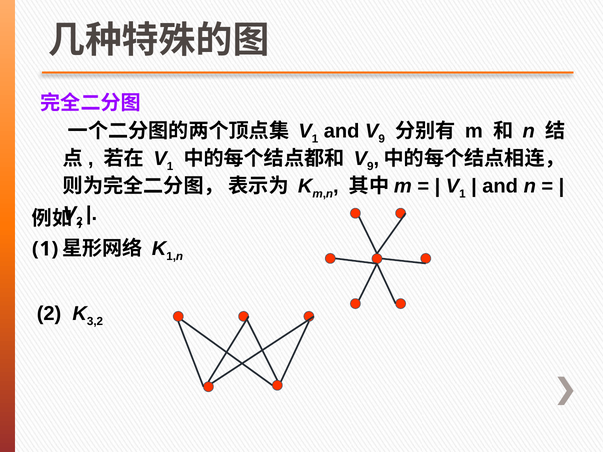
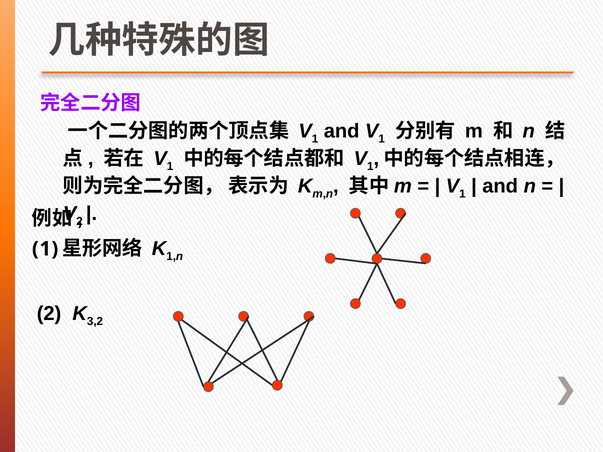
9 at (382, 139): 9 -> 1
9 at (370, 166): 9 -> 1
